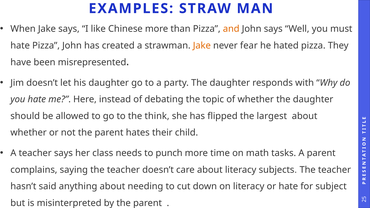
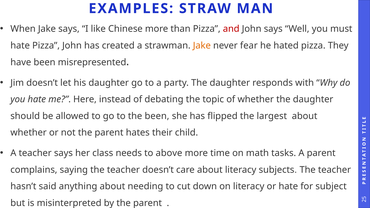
and colour: orange -> red
the think: think -> been
punch: punch -> above
